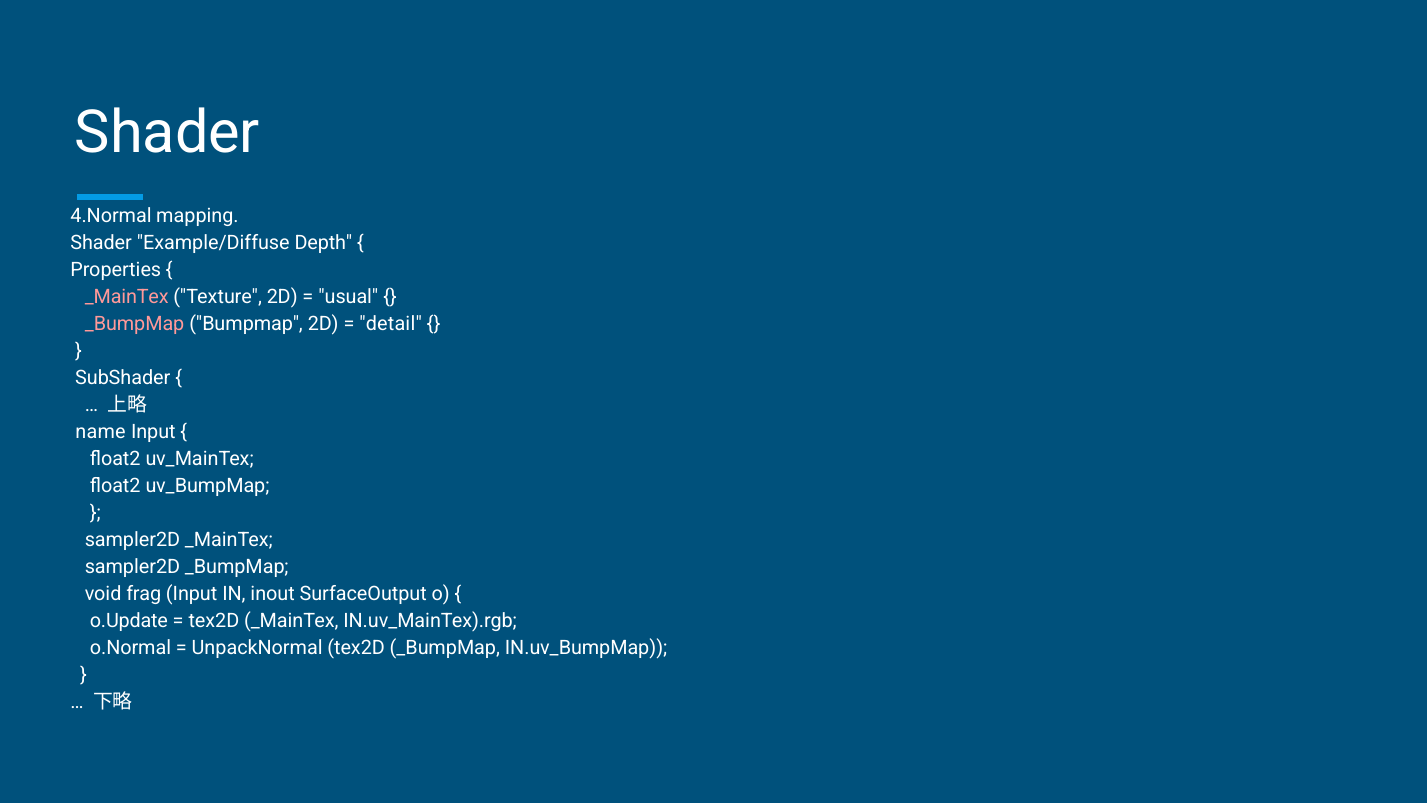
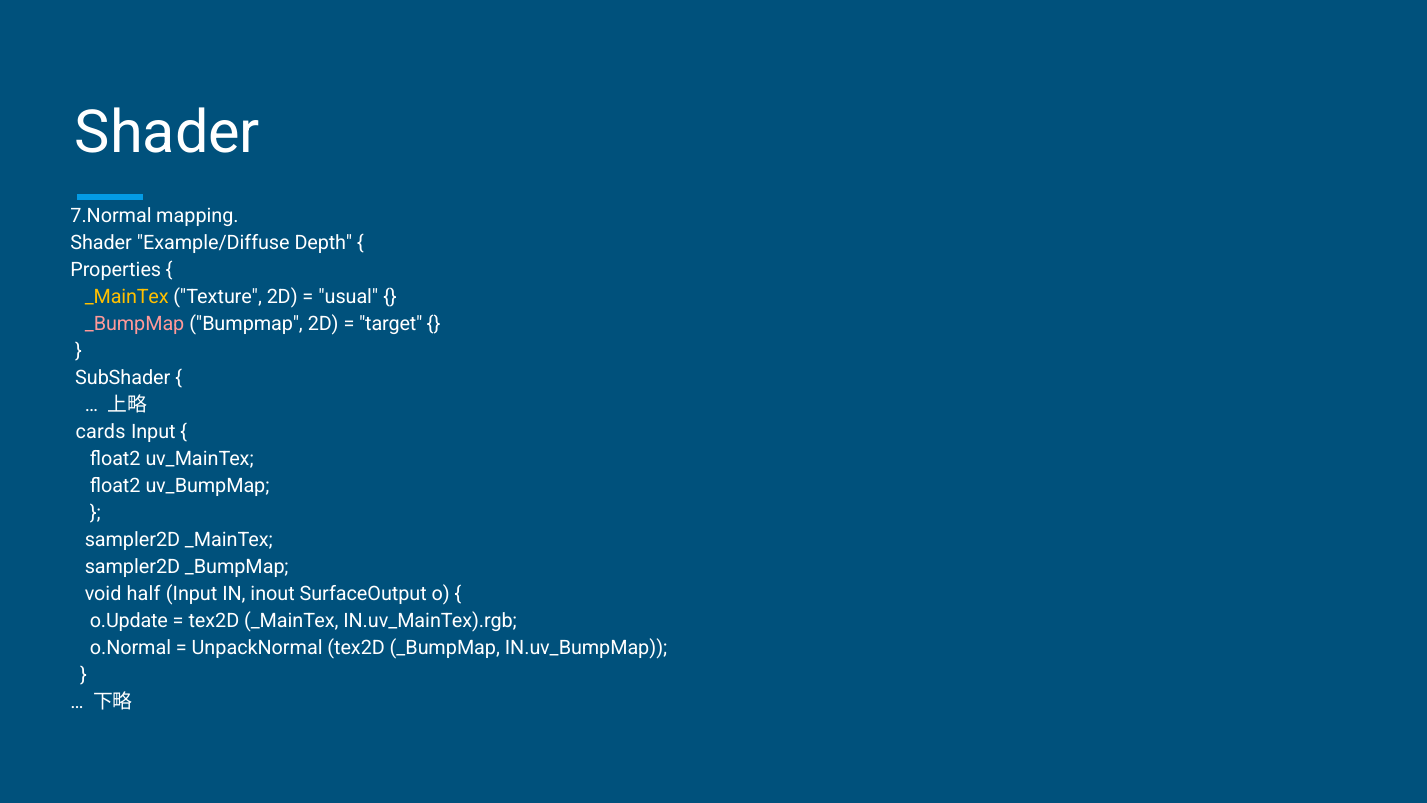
4.Normal: 4.Normal -> 7.Normal
_MainTex at (127, 297) colour: pink -> yellow
detail: detail -> target
name: name -> cards
frag: frag -> half
